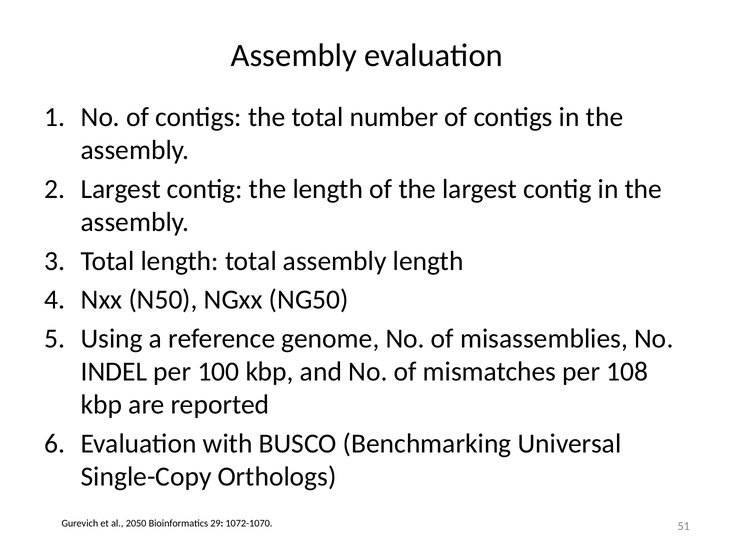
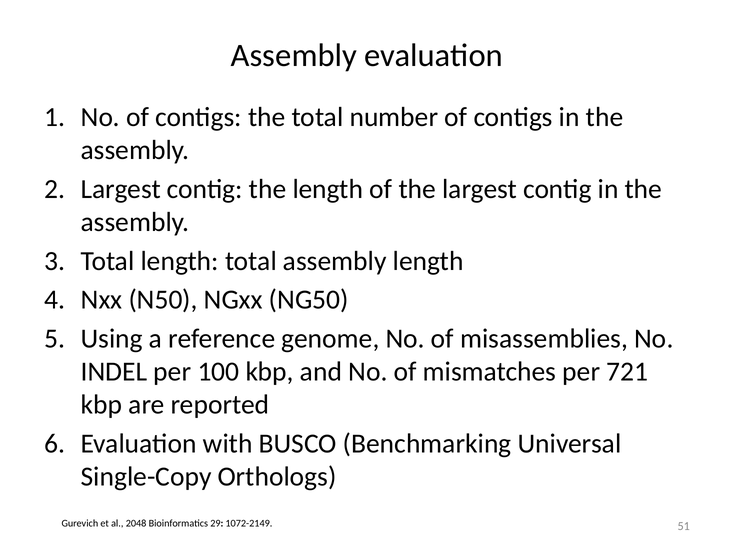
108: 108 -> 721
2050: 2050 -> 2048
1072-1070: 1072-1070 -> 1072-2149
